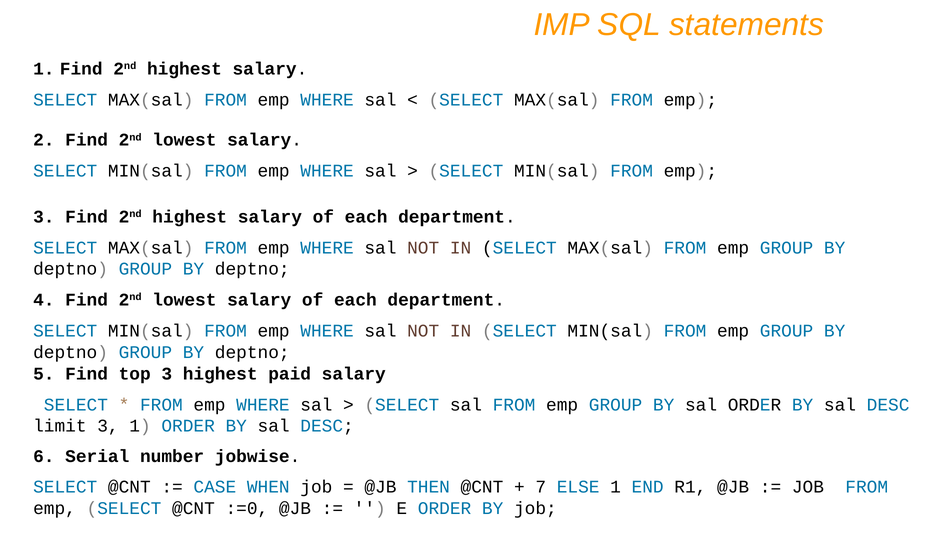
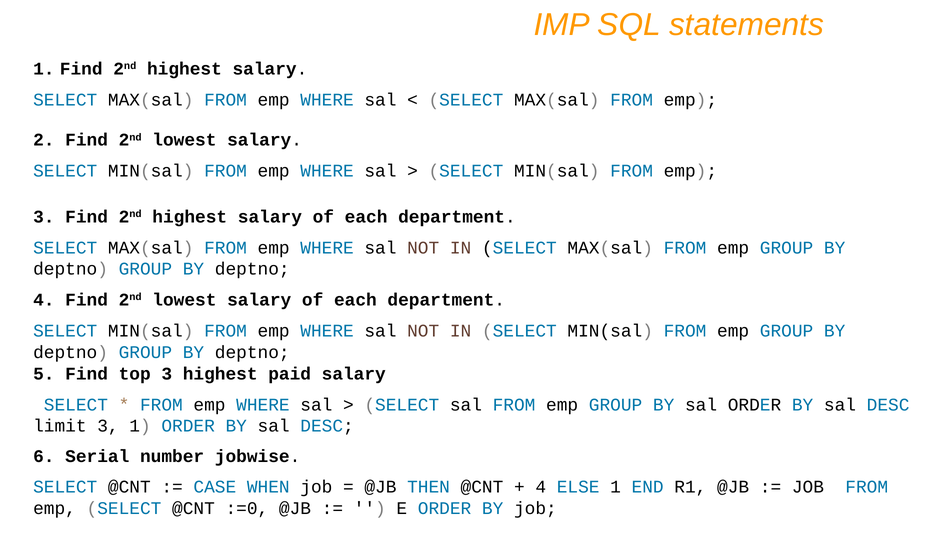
7 at (541, 487): 7 -> 4
